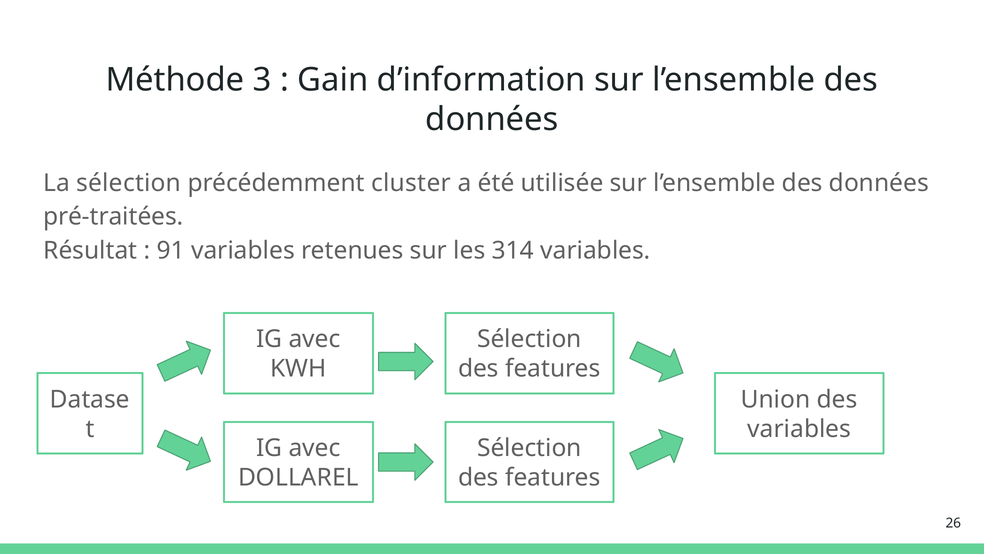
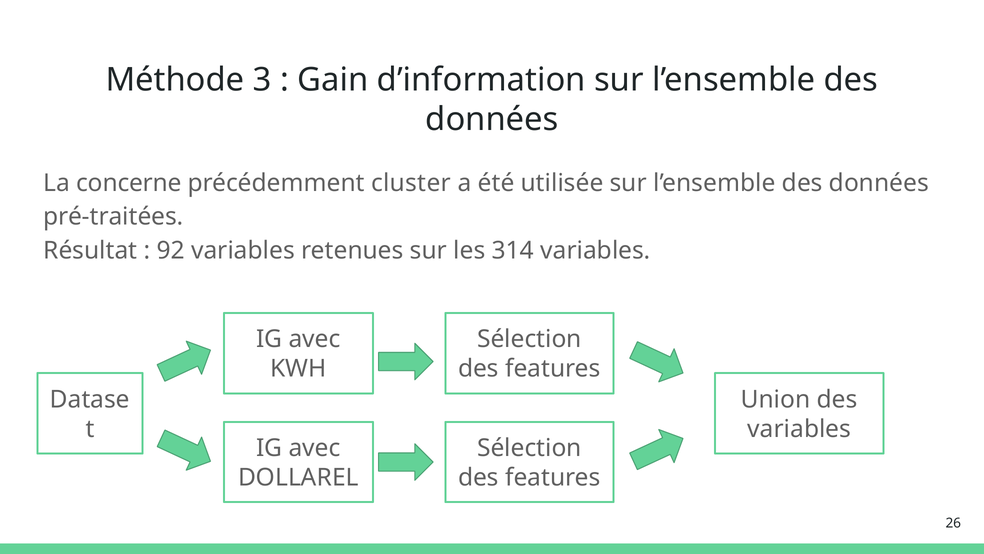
La sélection: sélection -> concerne
91: 91 -> 92
